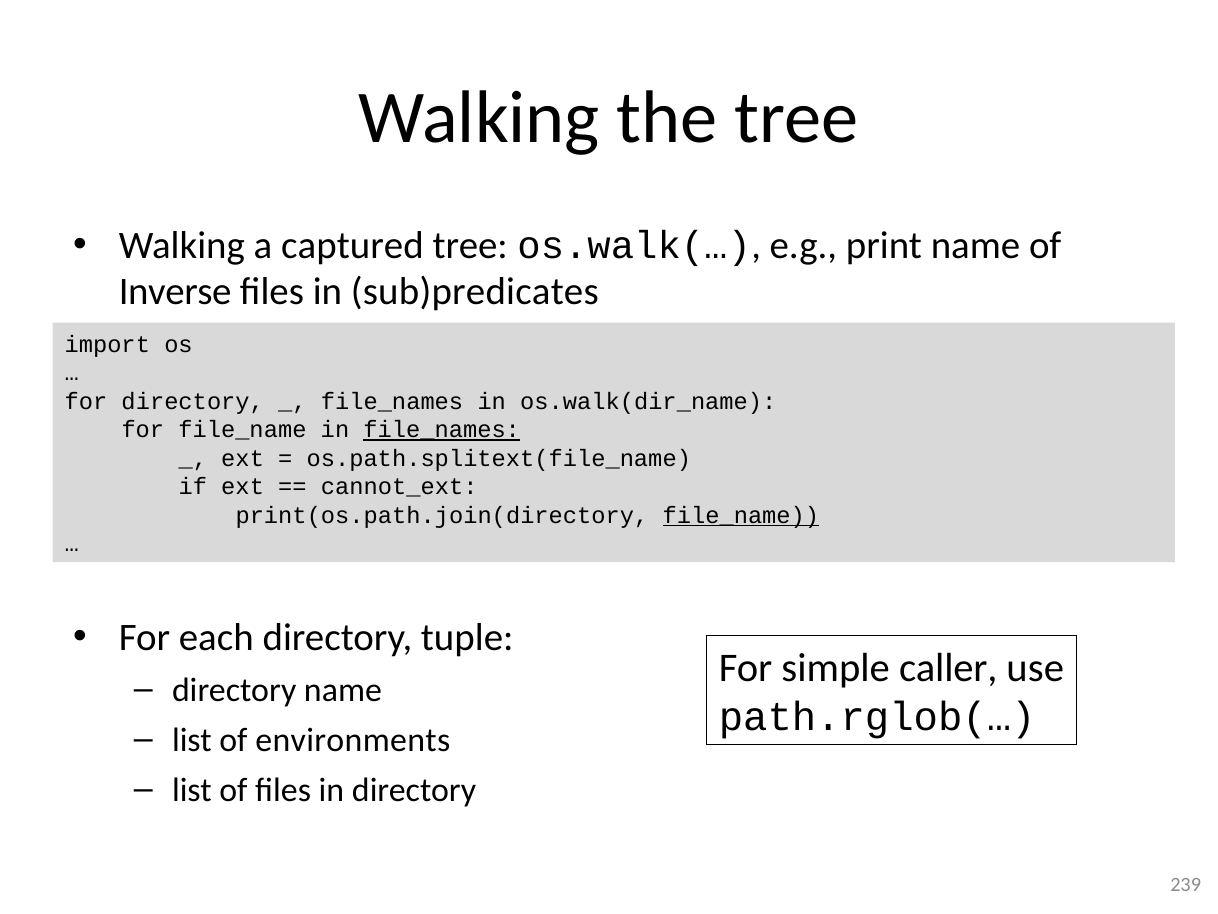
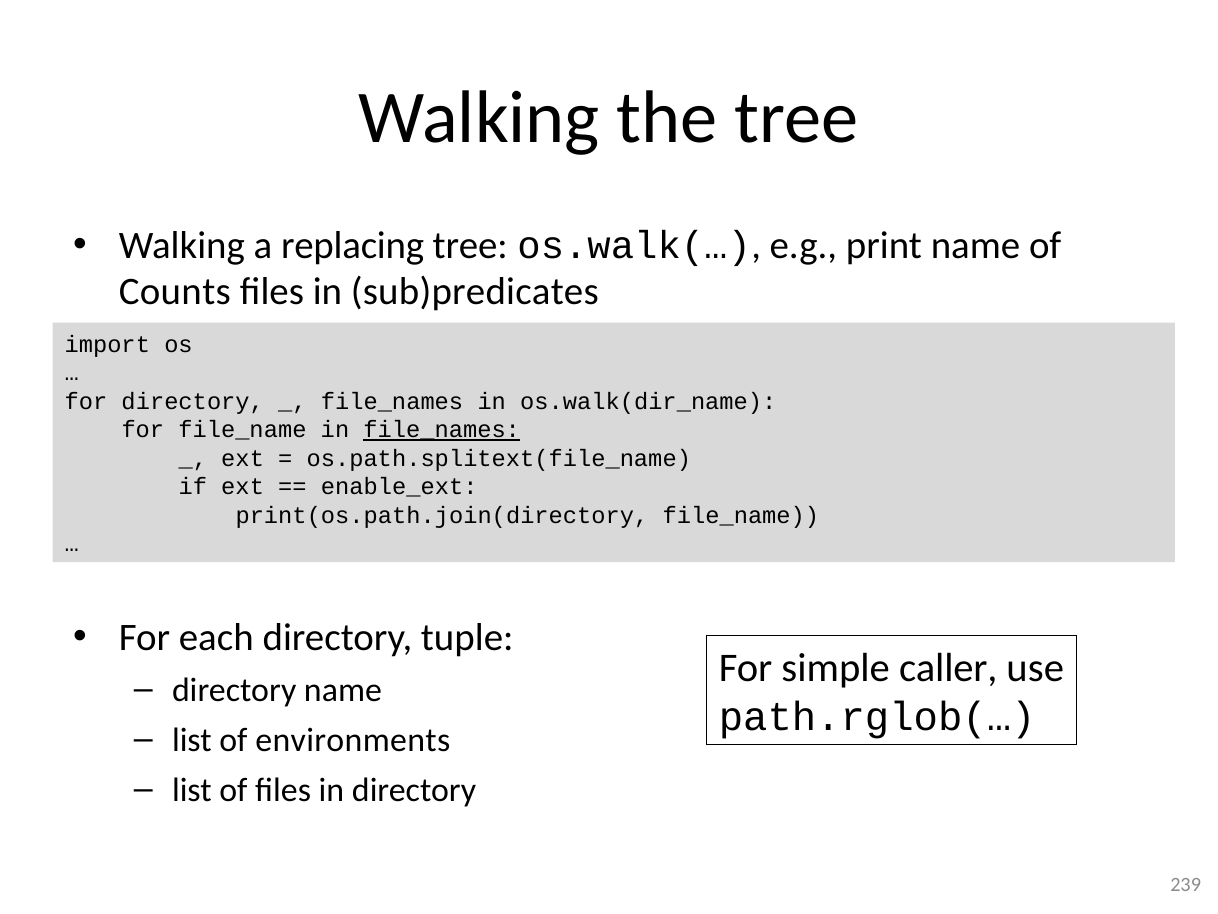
captured: captured -> replacing
Inverse: Inverse -> Counts
cannot_ext: cannot_ext -> enable_ext
file_name at (741, 515) underline: present -> none
